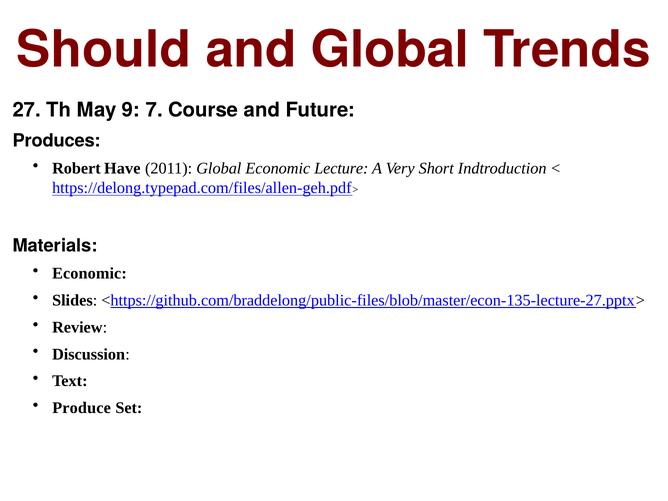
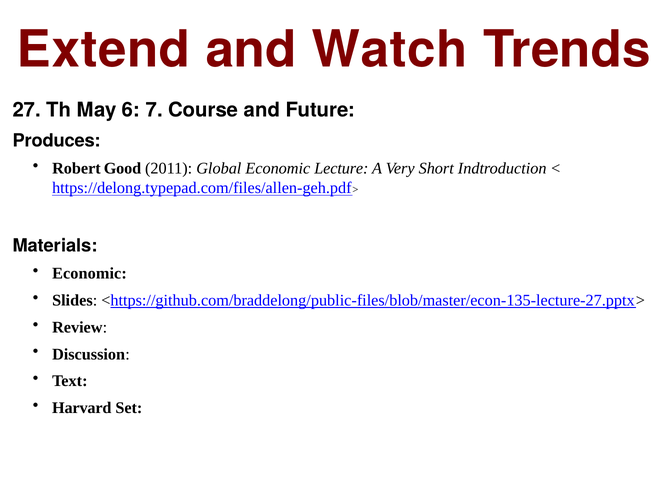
Should: Should -> Extend
and Global: Global -> Watch
9: 9 -> 6
Have: Have -> Good
Produce: Produce -> Harvard
